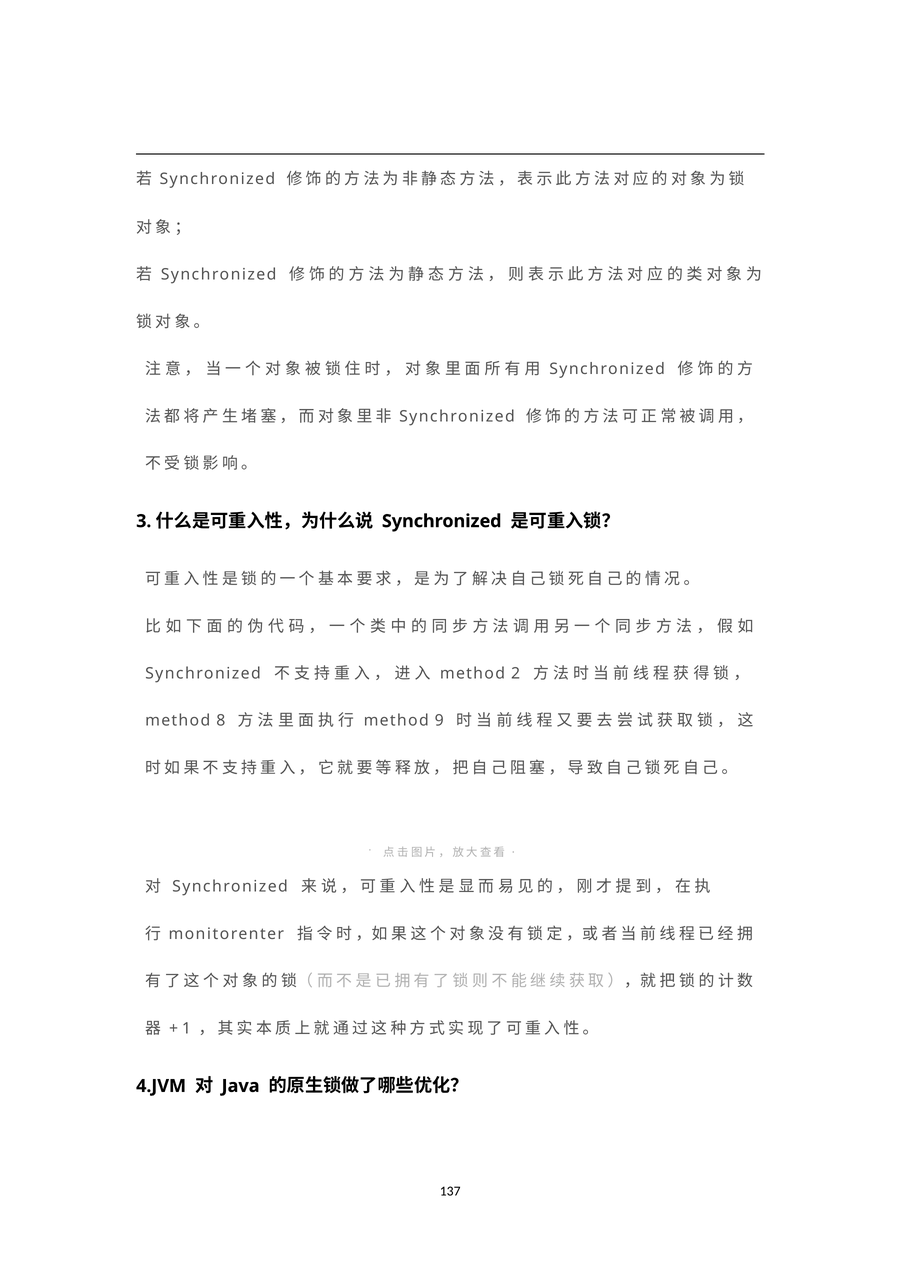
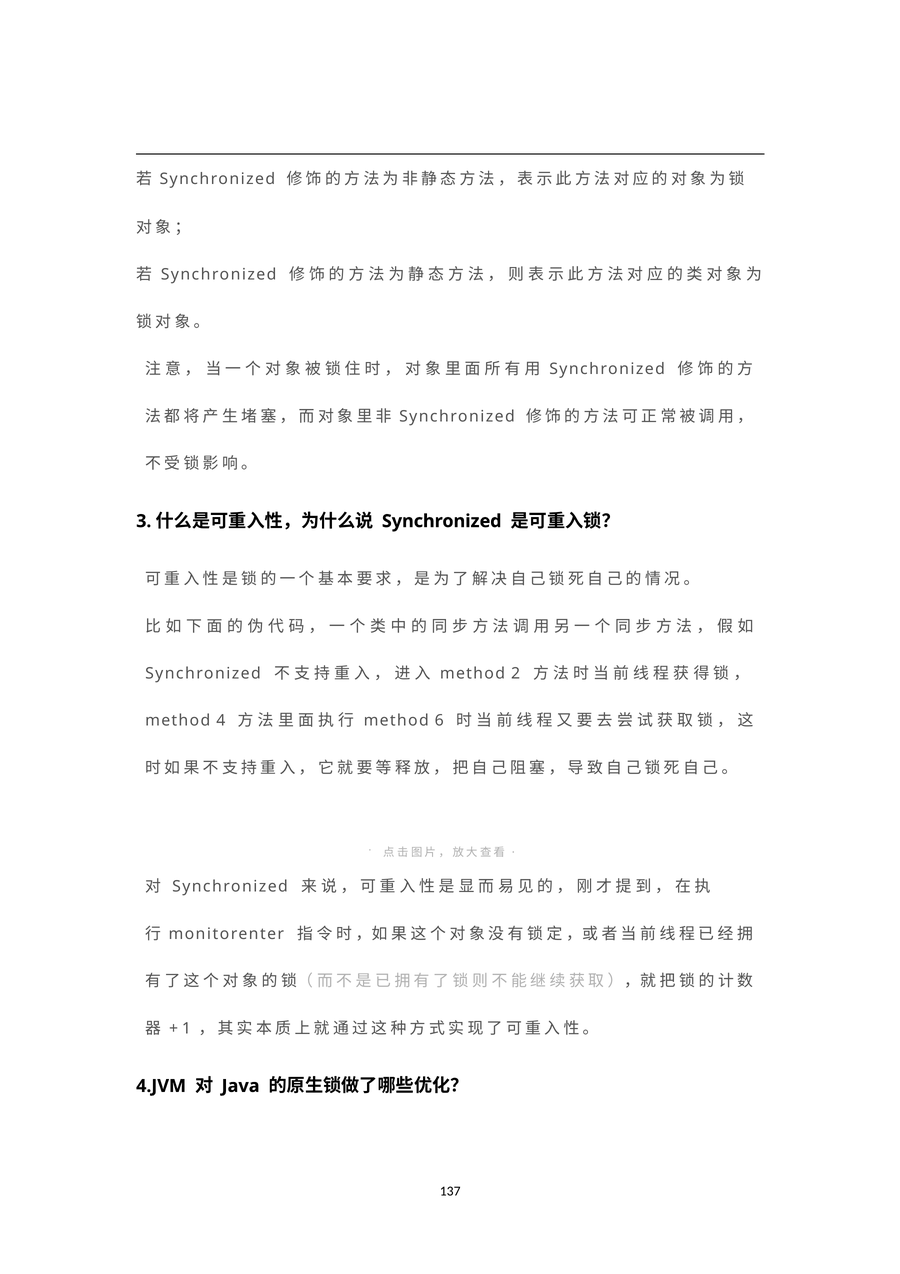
8: 8 -> 4
9: 9 -> 6
